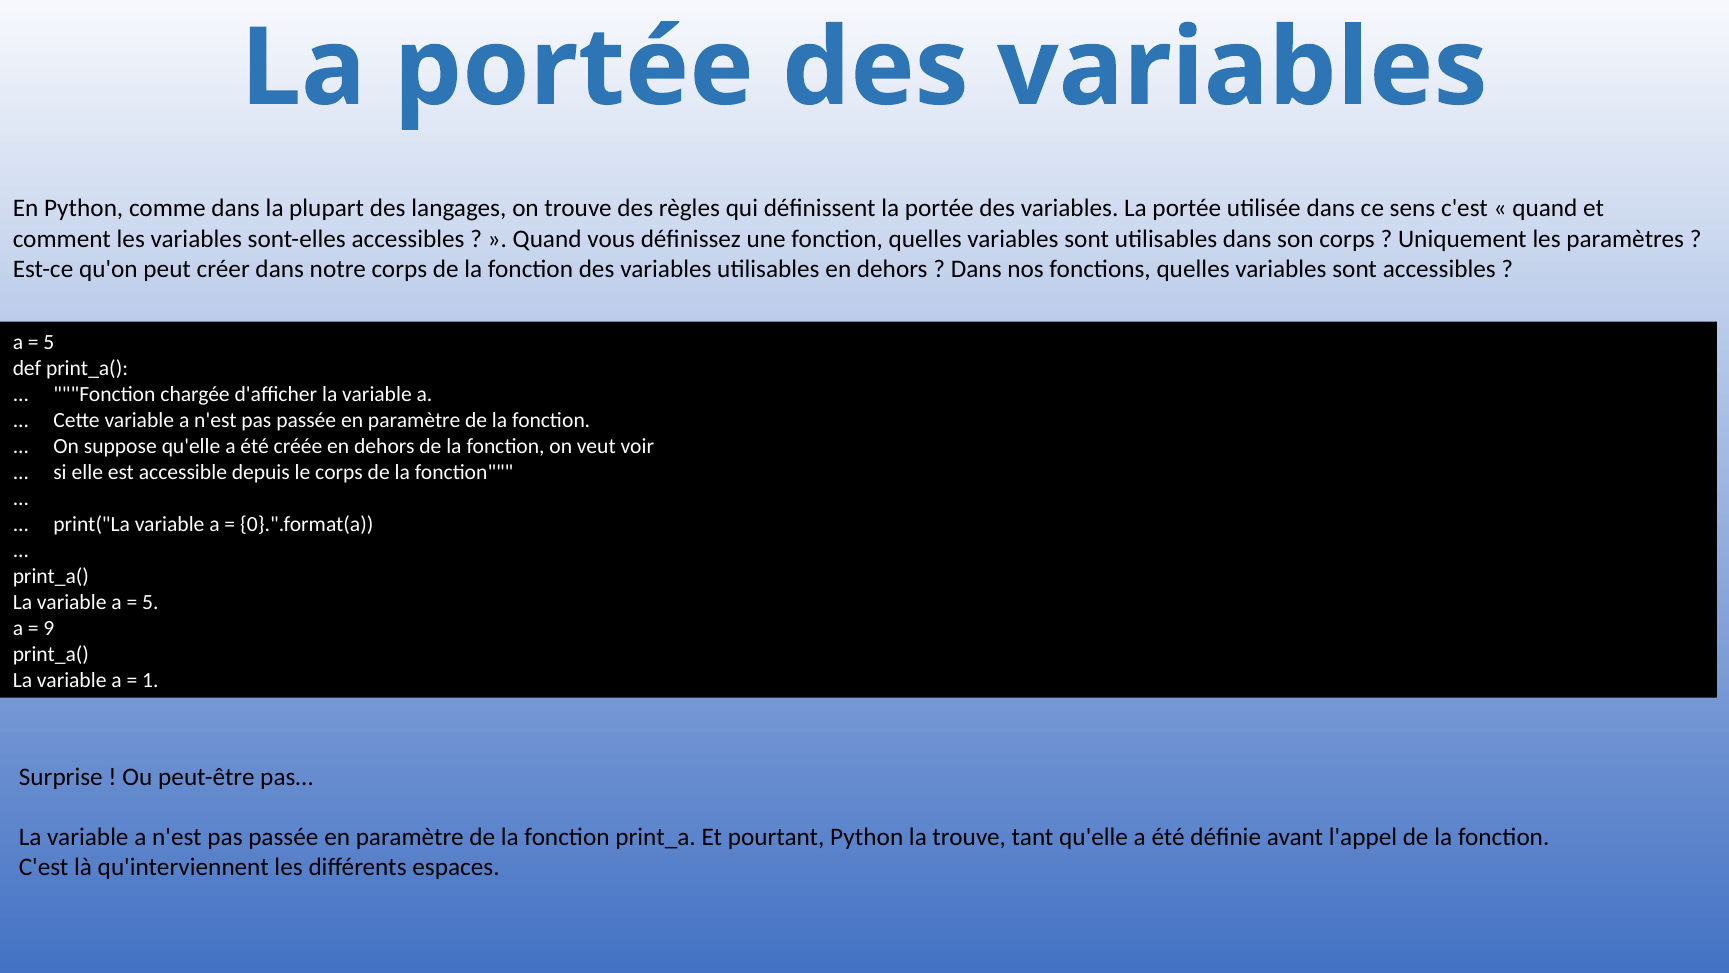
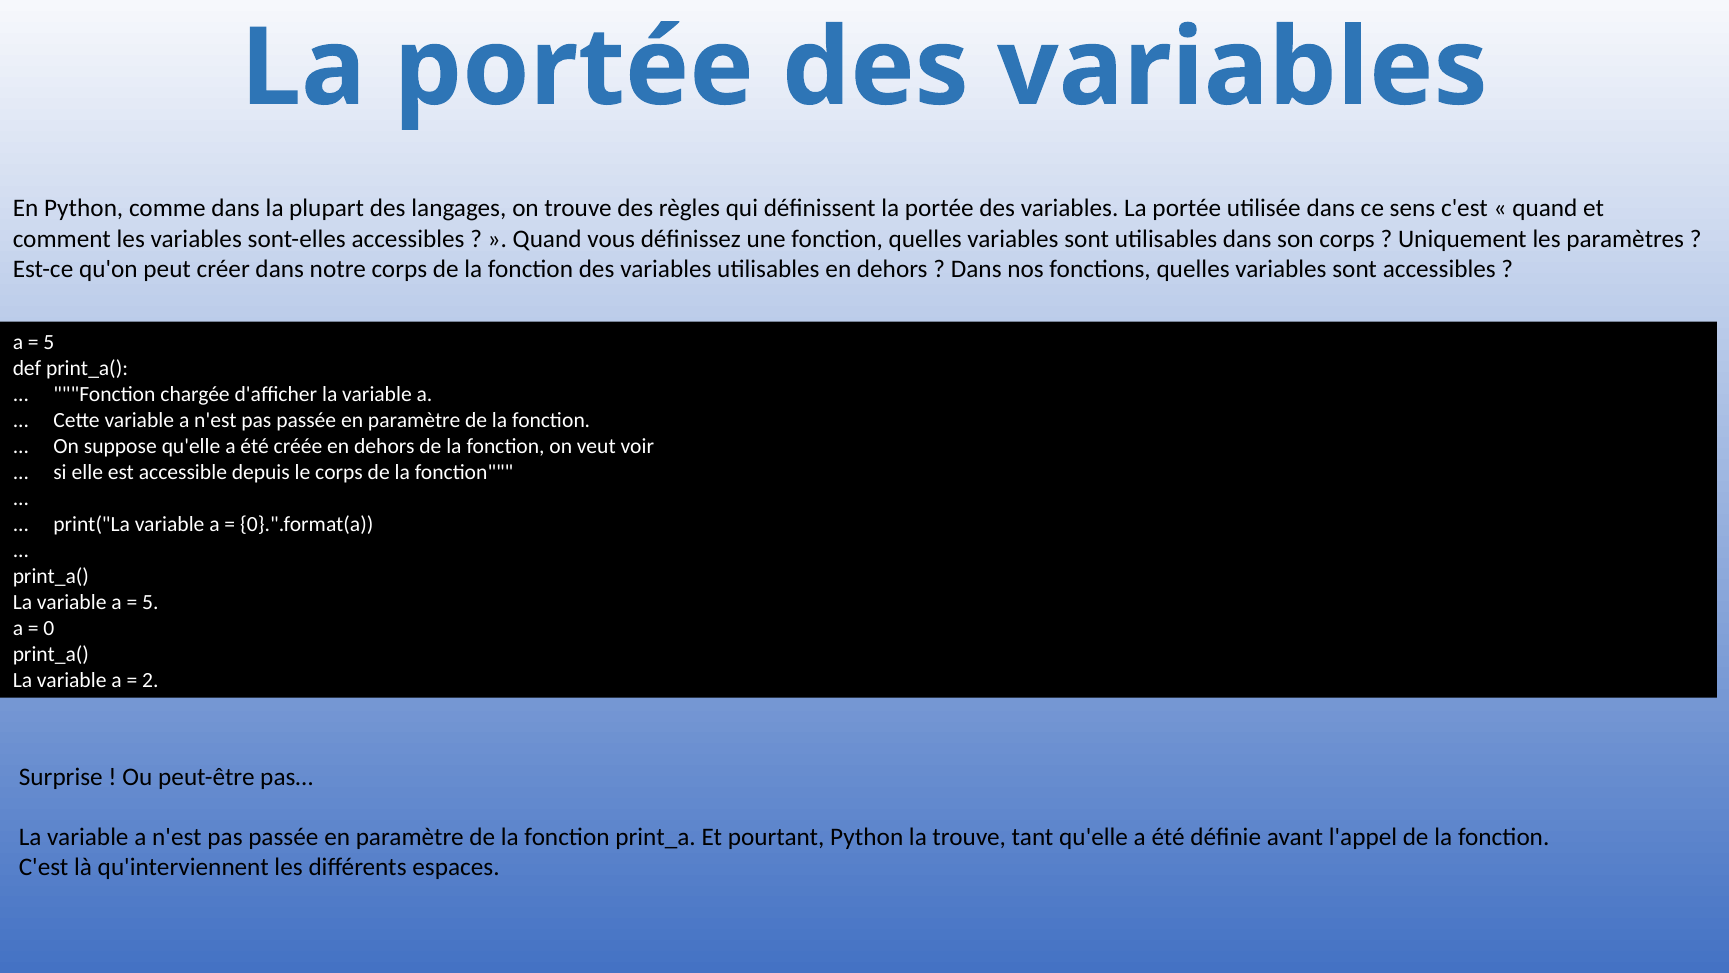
9: 9 -> 0
1: 1 -> 2
